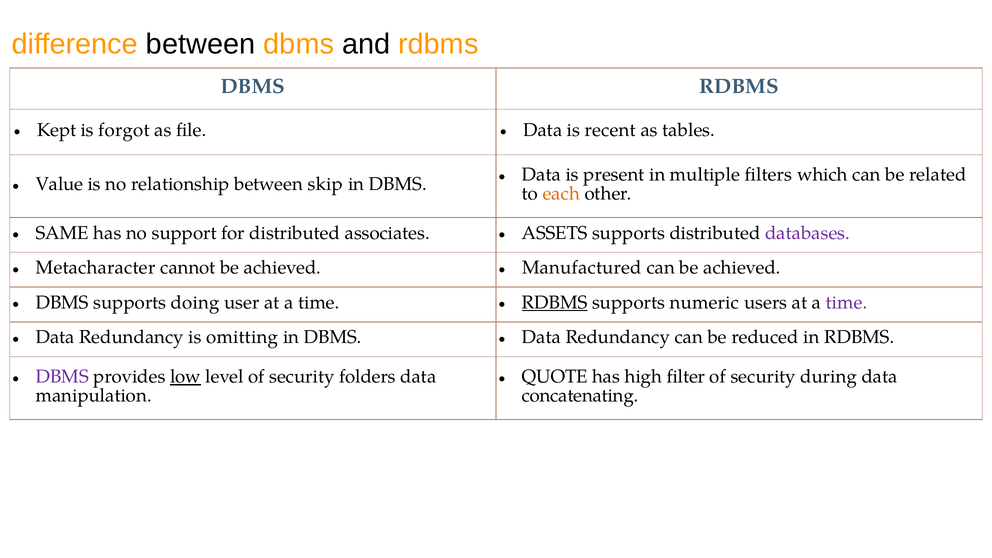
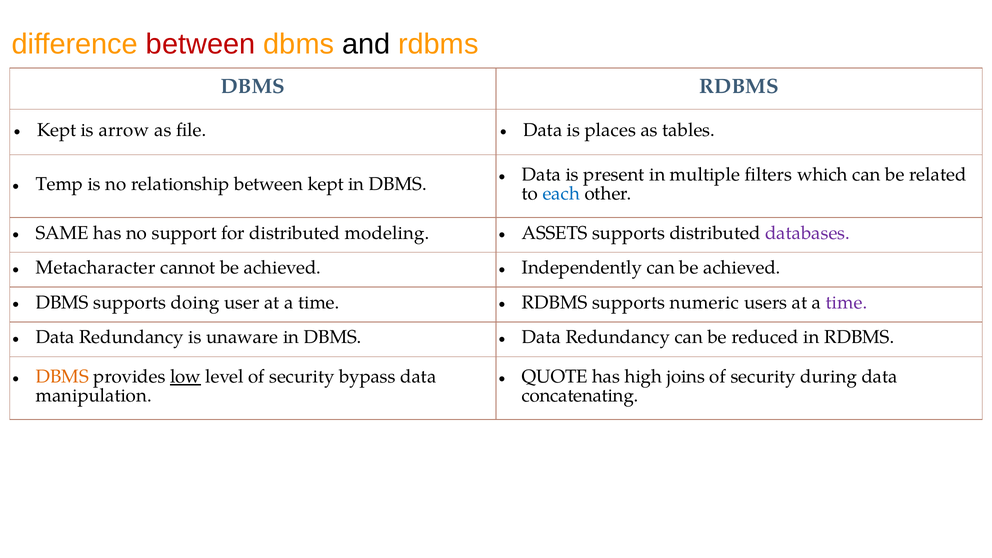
between at (201, 44) colour: black -> red
forgot: forgot -> arrow
recent: recent -> places
Value: Value -> Temp
between skip: skip -> kept
each colour: orange -> blue
associates: associates -> modeling
Manufactured: Manufactured -> Independently
RDBMS at (555, 303) underline: present -> none
omitting: omitting -> unaware
DBMS at (62, 377) colour: purple -> orange
folders: folders -> bypass
filter: filter -> joins
